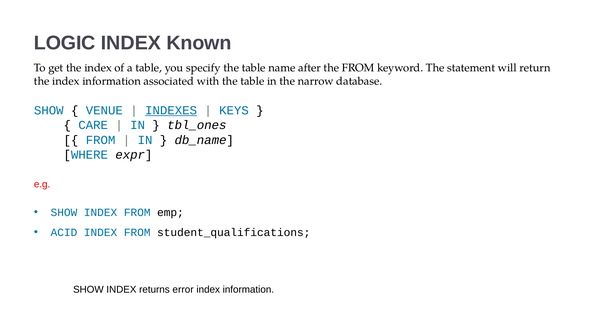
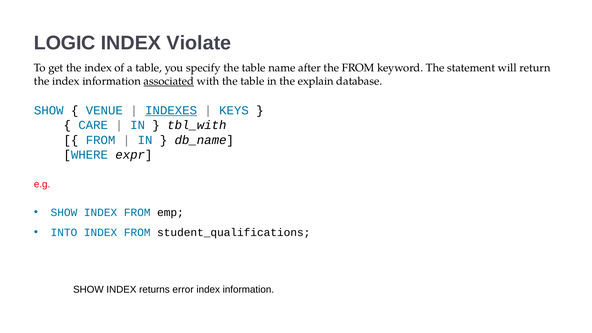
Known: Known -> Violate
associated underline: none -> present
narrow: narrow -> explain
tbl_ones: tbl_ones -> tbl_with
ACID: ACID -> INTO
